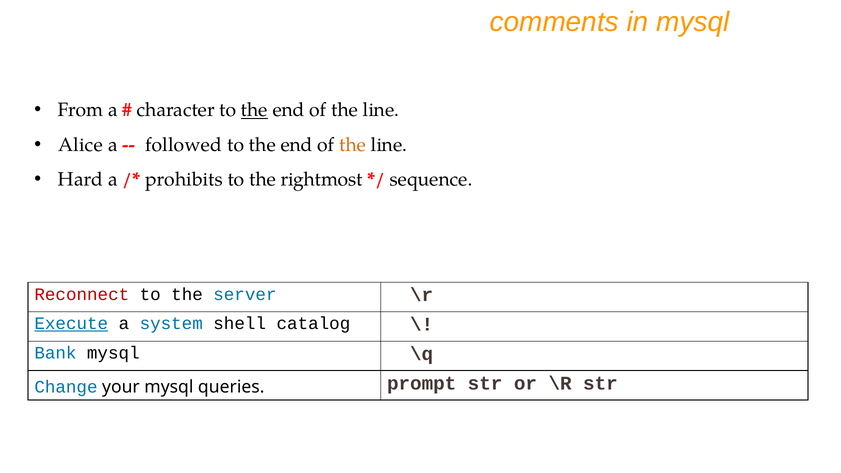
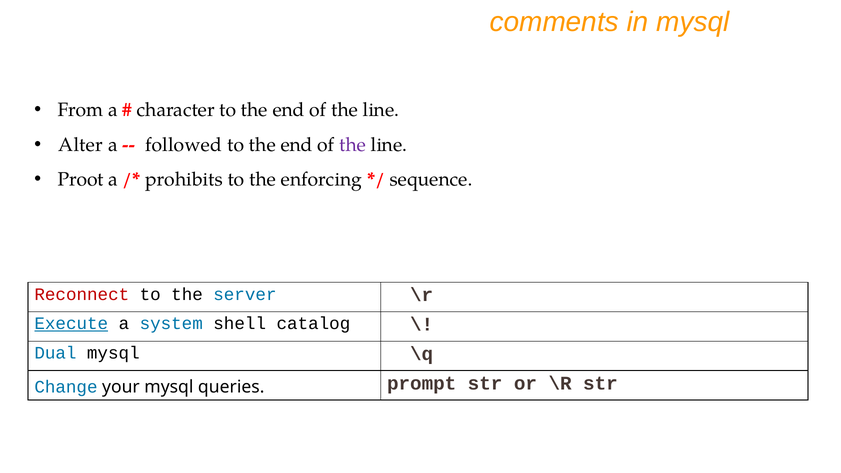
the at (254, 110) underline: present -> none
Alice: Alice -> Alter
the at (353, 145) colour: orange -> purple
Hard: Hard -> Proot
rightmost: rightmost -> enforcing
Bank: Bank -> Dual
